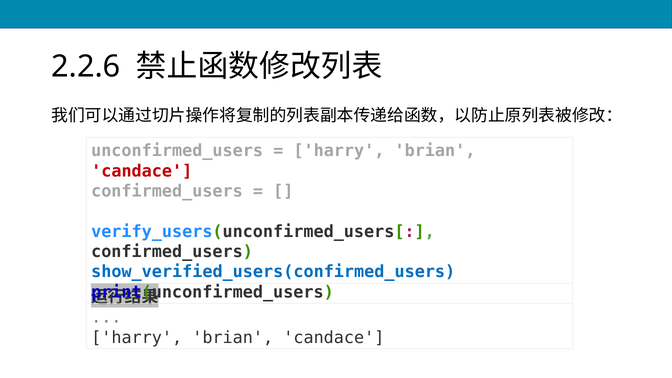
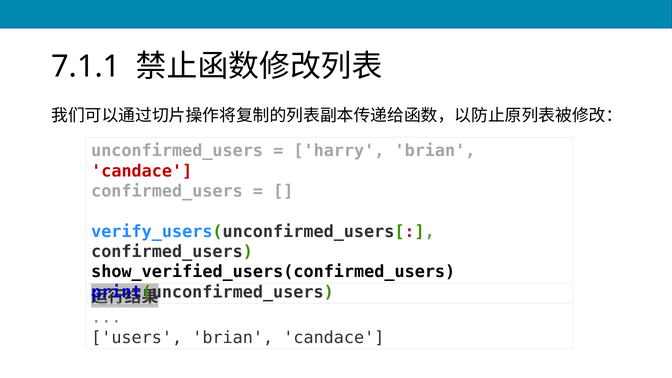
2.2.6: 2.2.6 -> 7.1.1
show_verified_users(confirmed_users colour: blue -> black
harry at (137, 337): harry -> users
